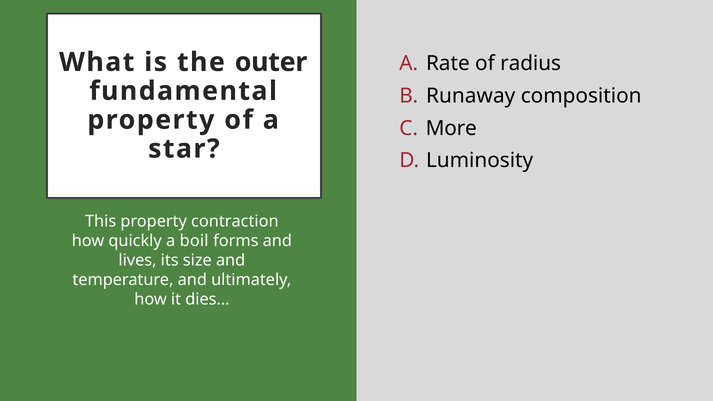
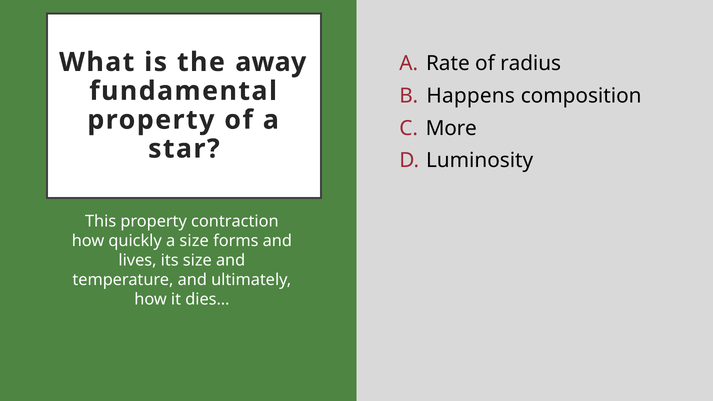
outer: outer -> away
Runaway: Runaway -> Happens
a boil: boil -> size
